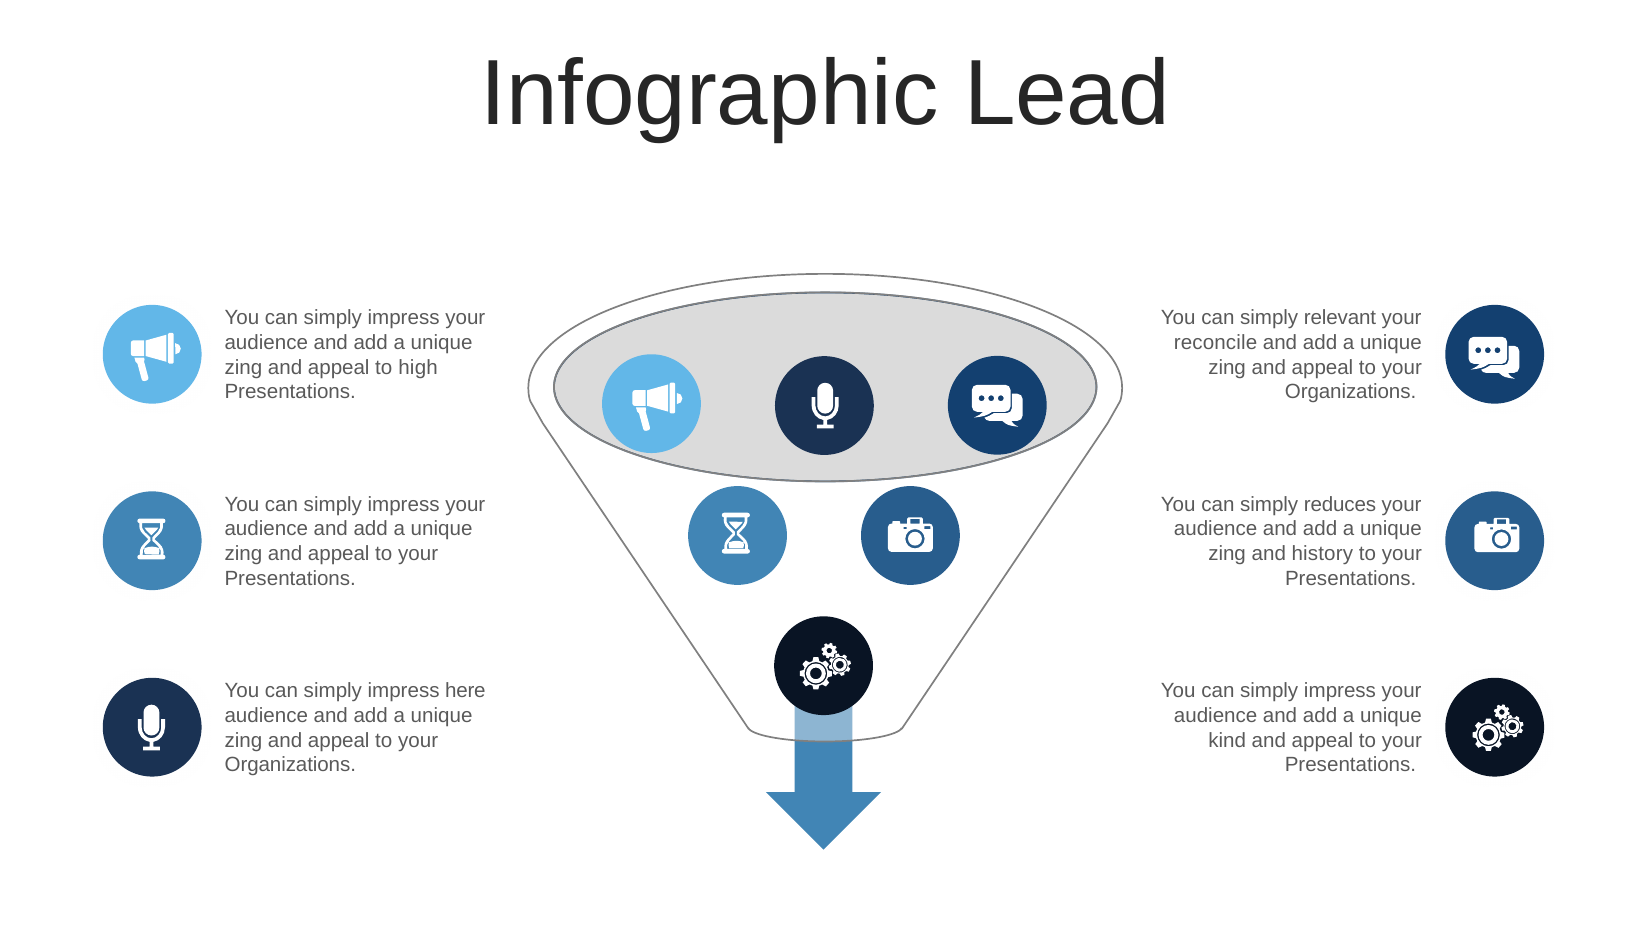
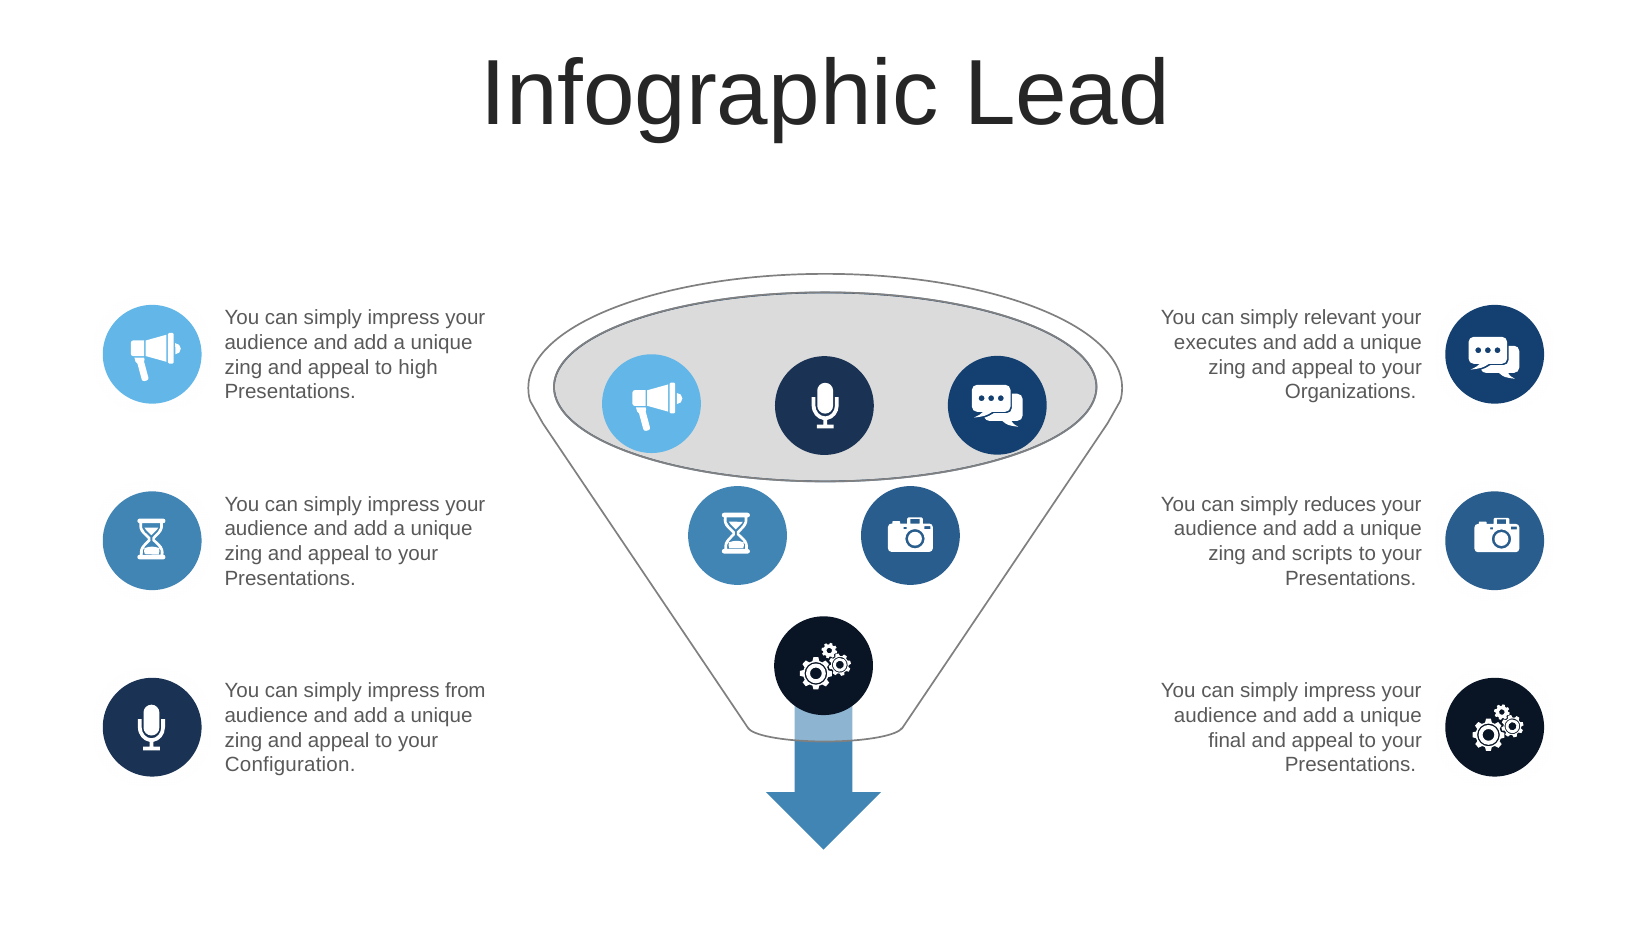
reconcile: reconcile -> executes
history: history -> scripts
here: here -> from
kind: kind -> final
Organizations at (290, 765): Organizations -> Configuration
